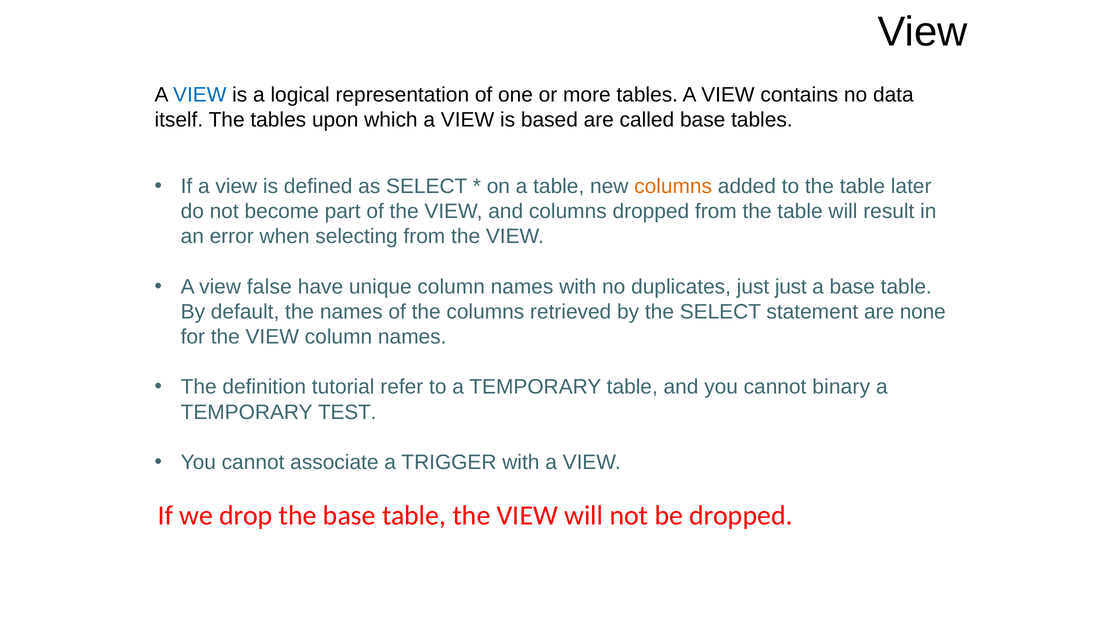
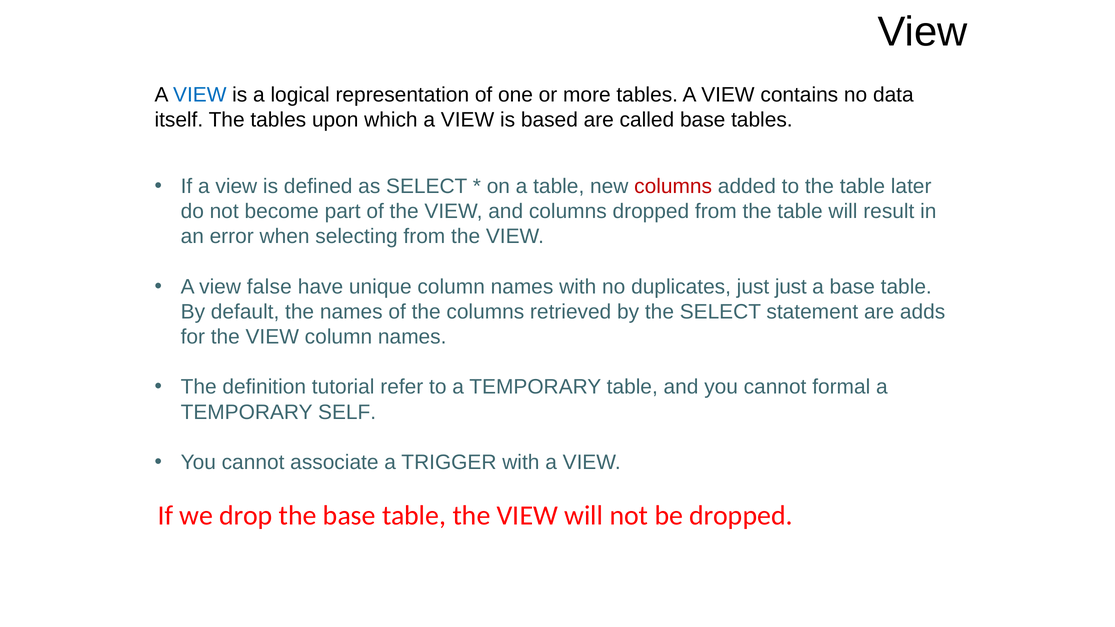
columns at (673, 187) colour: orange -> red
none: none -> adds
binary: binary -> formal
TEST: TEST -> SELF
